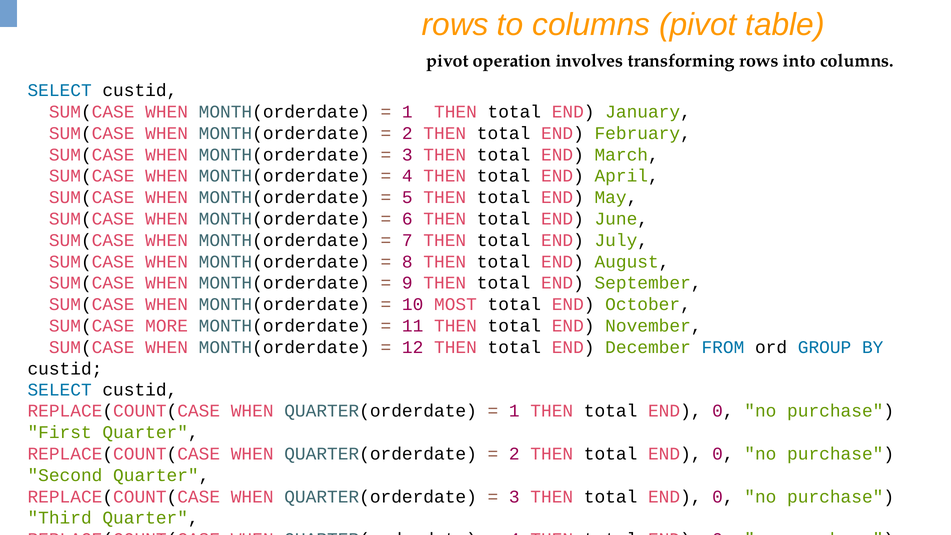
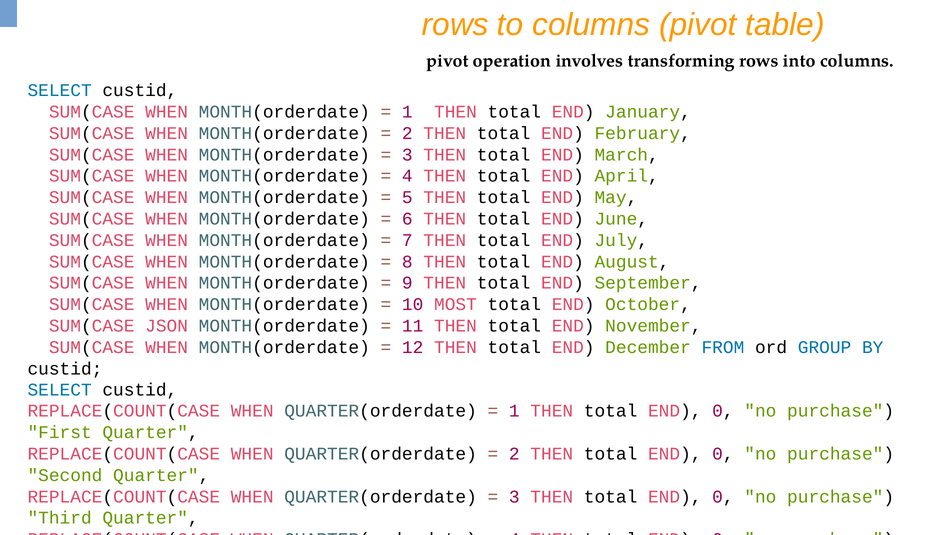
MORE: MORE -> JSON
